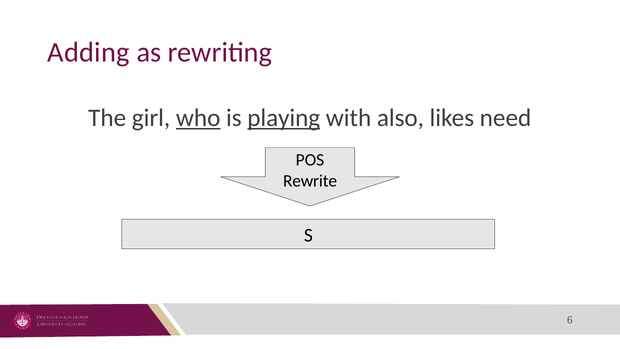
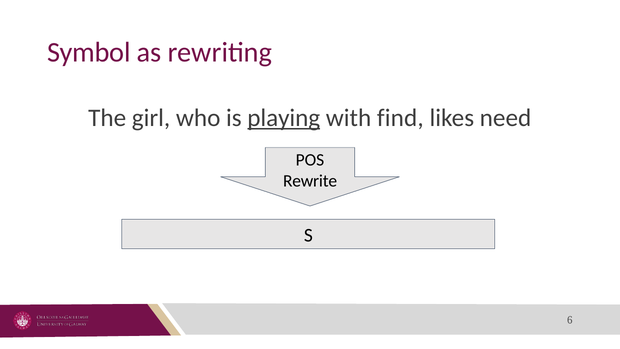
Adding: Adding -> Symbol
who underline: present -> none
also: also -> find
